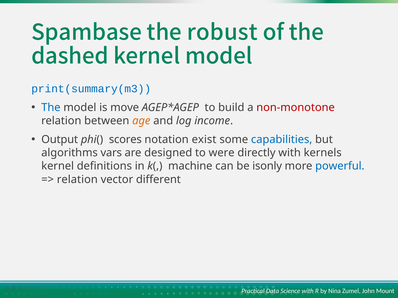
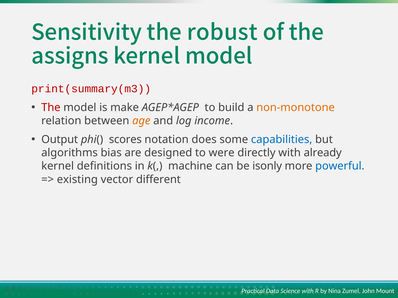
Spambase: Spambase -> Sensitivity
dashed: dashed -> assigns
print(summary(m3 colour: blue -> red
The at (51, 108) colour: blue -> red
move: move -> make
non-monotone colour: red -> orange
exist: exist -> does
vars: vars -> bias
kernels: kernels -> already
relation at (77, 180): relation -> existing
